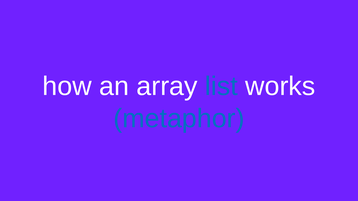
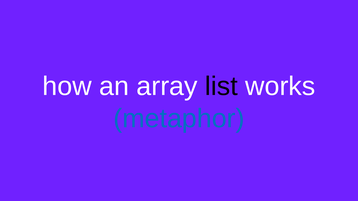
list colour: blue -> black
